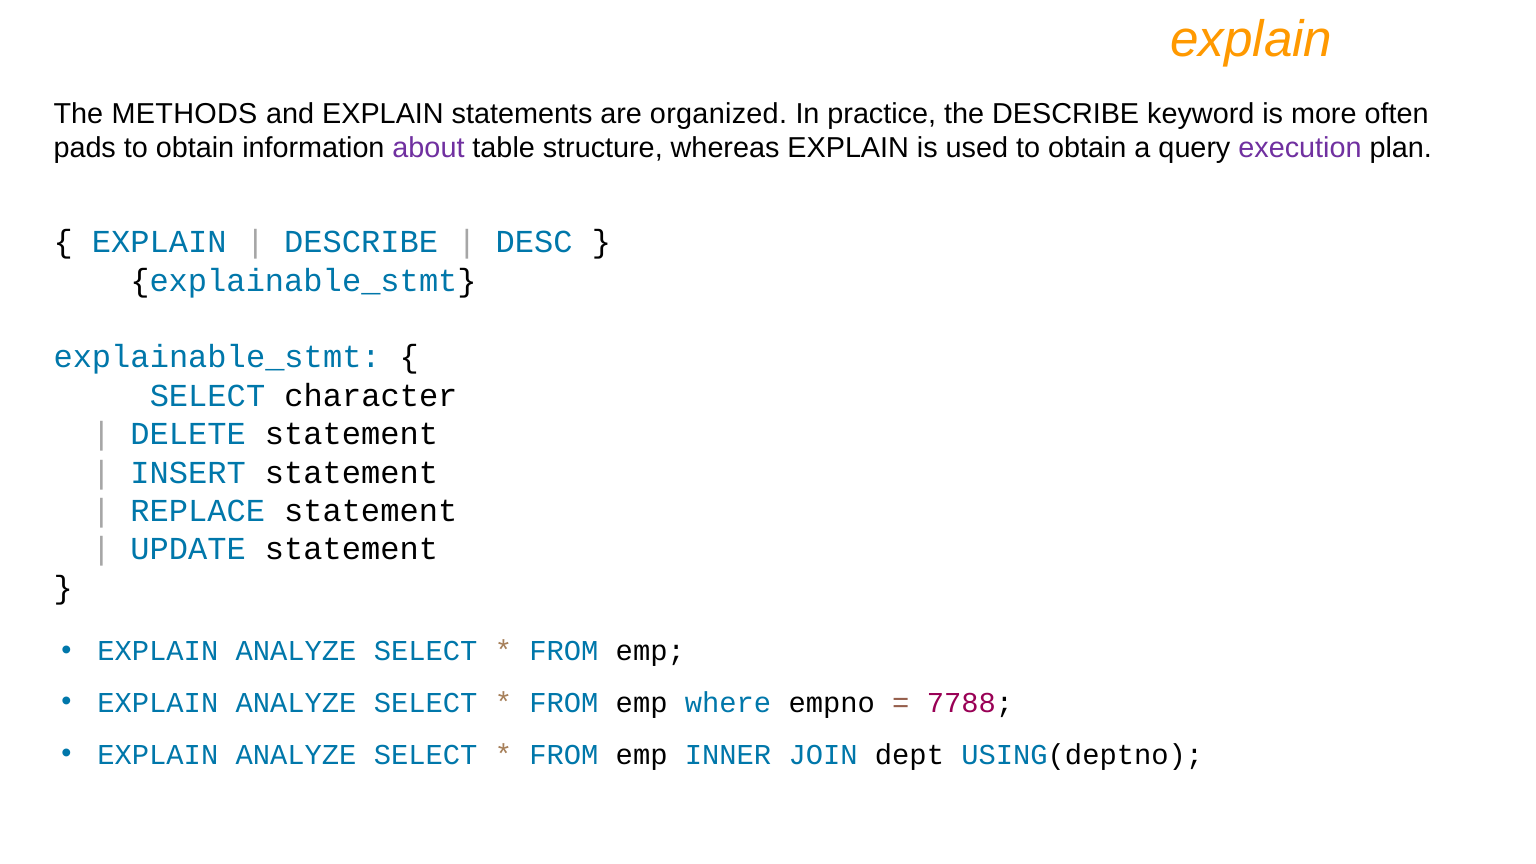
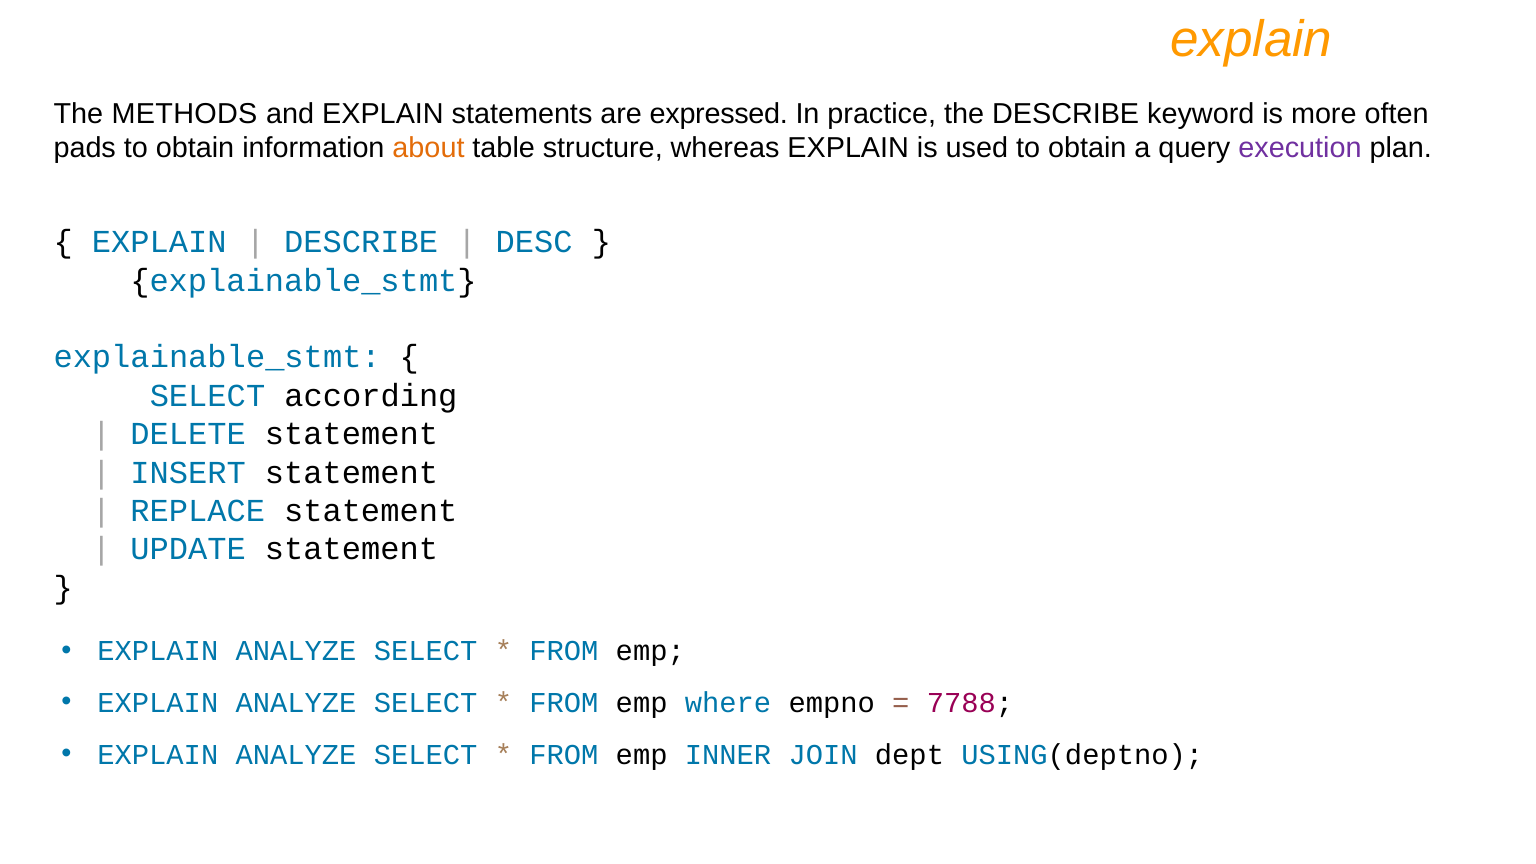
organized: organized -> expressed
about colour: purple -> orange
character: character -> according
